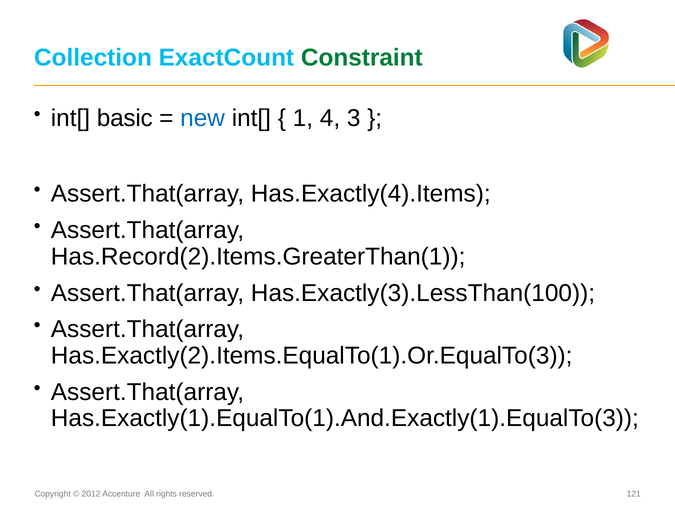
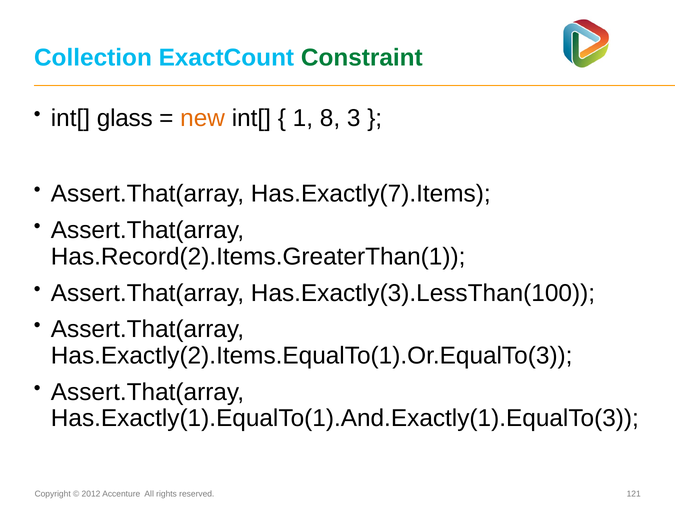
basic: basic -> glass
new colour: blue -> orange
4: 4 -> 8
Has.Exactly(4).Items: Has.Exactly(4).Items -> Has.Exactly(7).Items
